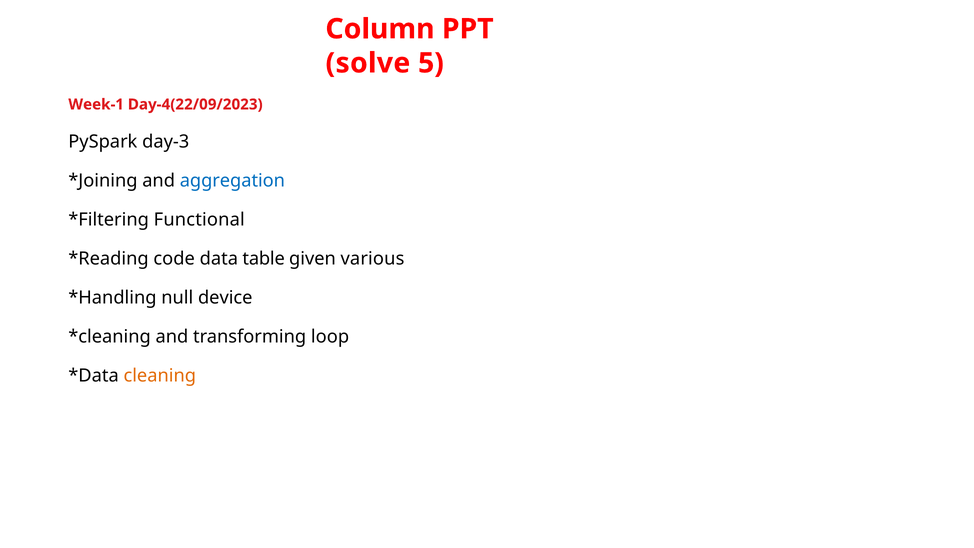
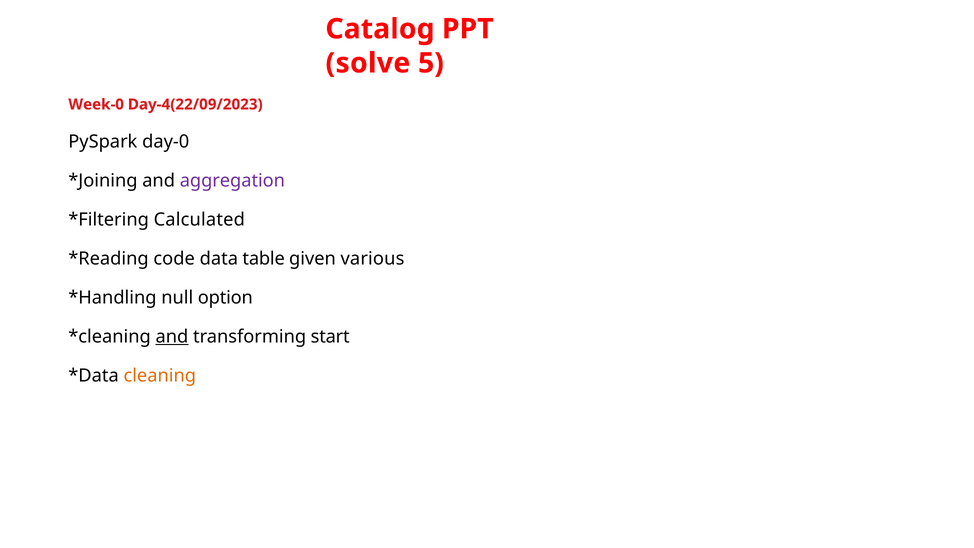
Column: Column -> Catalog
Week-1: Week-1 -> Week-0
day-3: day-3 -> day-0
aggregation colour: blue -> purple
Functional: Functional -> Calculated
device: device -> option
and at (172, 337) underline: none -> present
loop: loop -> start
